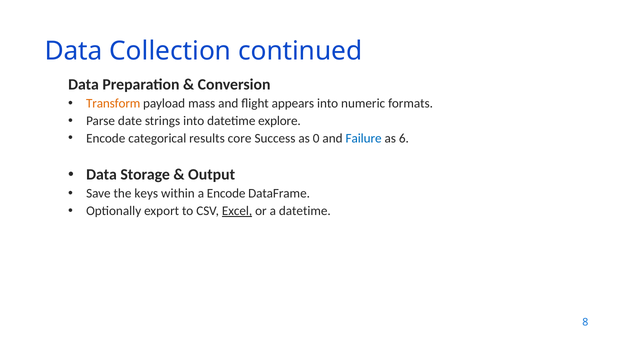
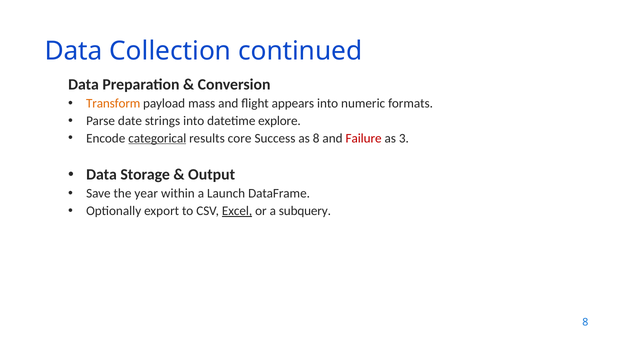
categorical underline: none -> present
as 0: 0 -> 8
Failure colour: blue -> red
6: 6 -> 3
keys: keys -> year
a Encode: Encode -> Launch
a datetime: datetime -> subquery
